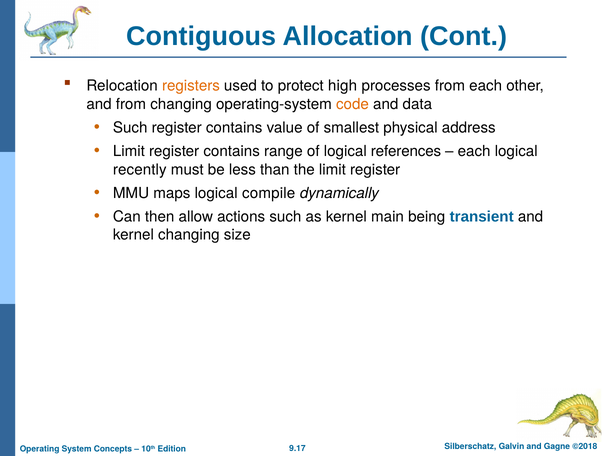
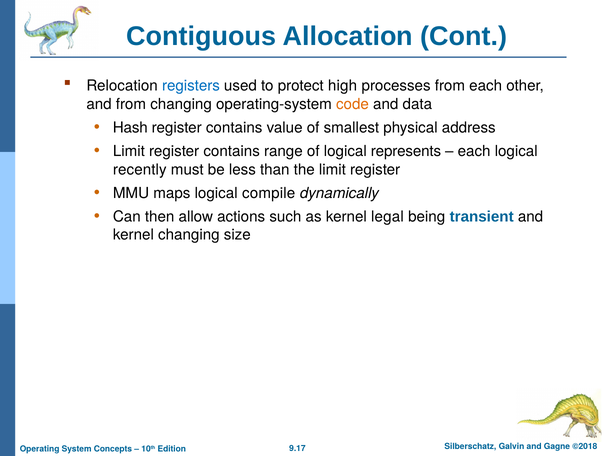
registers colour: orange -> blue
Such at (130, 128): Such -> Hash
references: references -> represents
main: main -> legal
